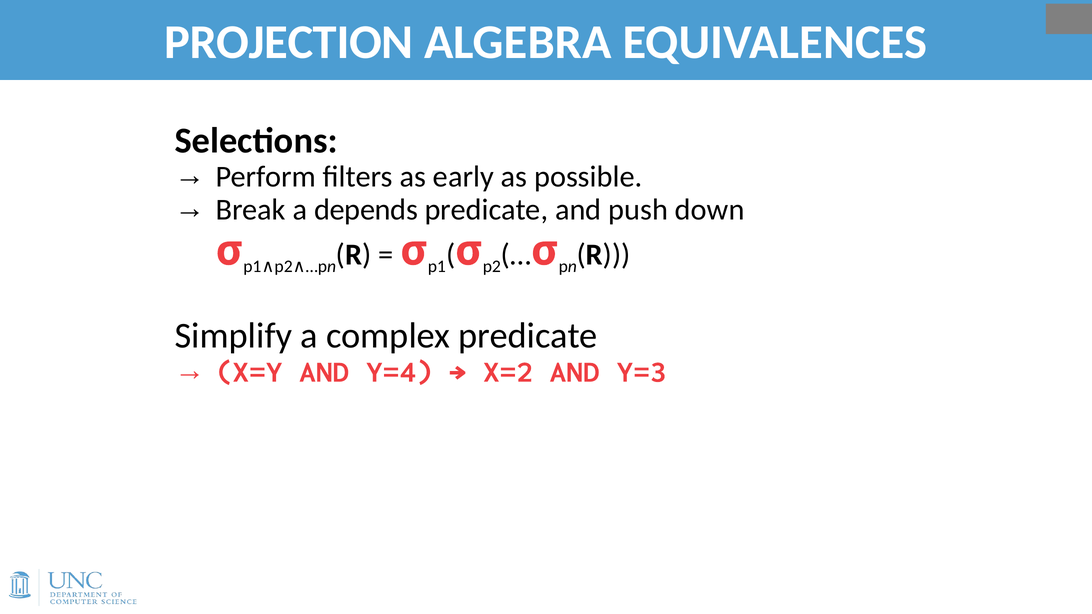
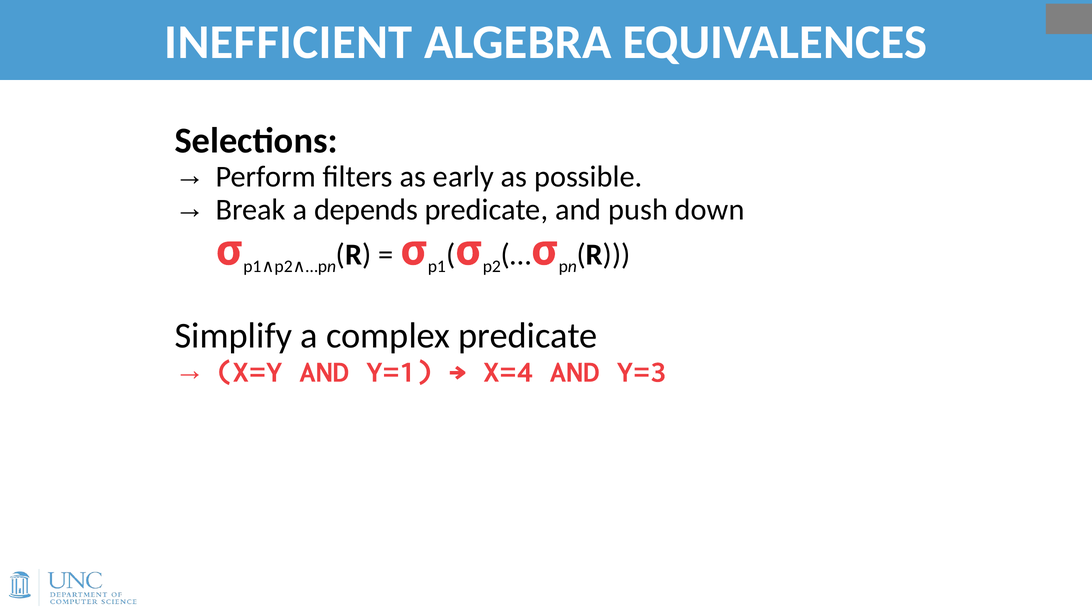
PROJECTION: PROJECTION -> INEFFICIENT
Y=4: Y=4 -> Y=1
X=2: X=2 -> X=4
